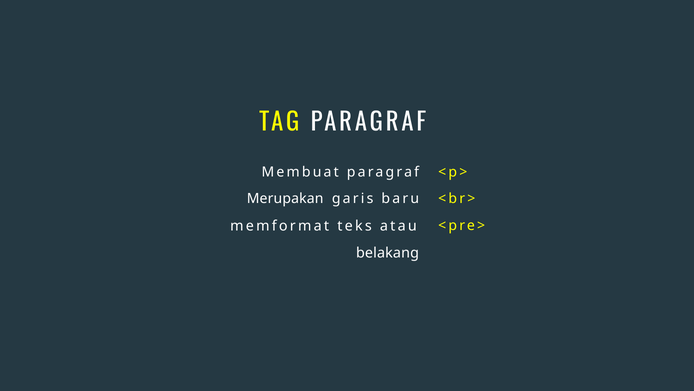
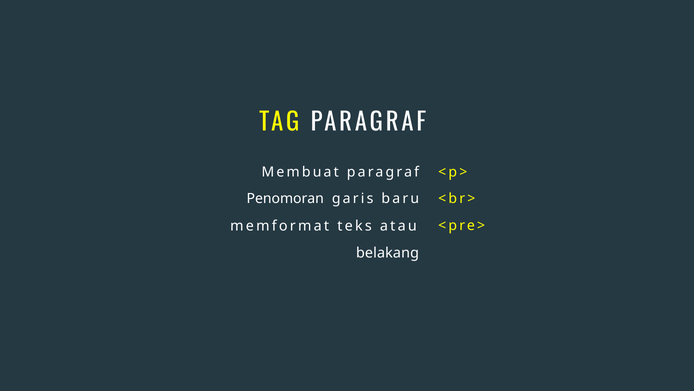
Merupakan: Merupakan -> Penomoran
